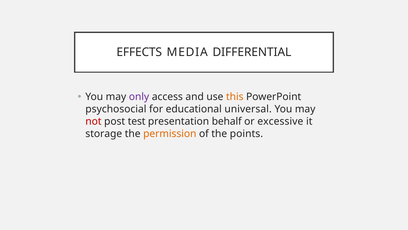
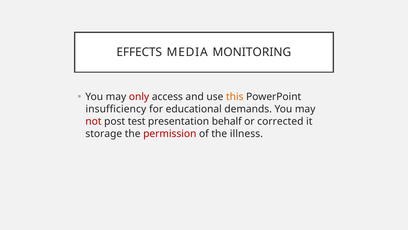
DIFFERENTIAL: DIFFERENTIAL -> MONITORING
only colour: purple -> red
psychosocial: psychosocial -> insufficiency
universal: universal -> demands
excessive: excessive -> corrected
permission colour: orange -> red
points: points -> illness
